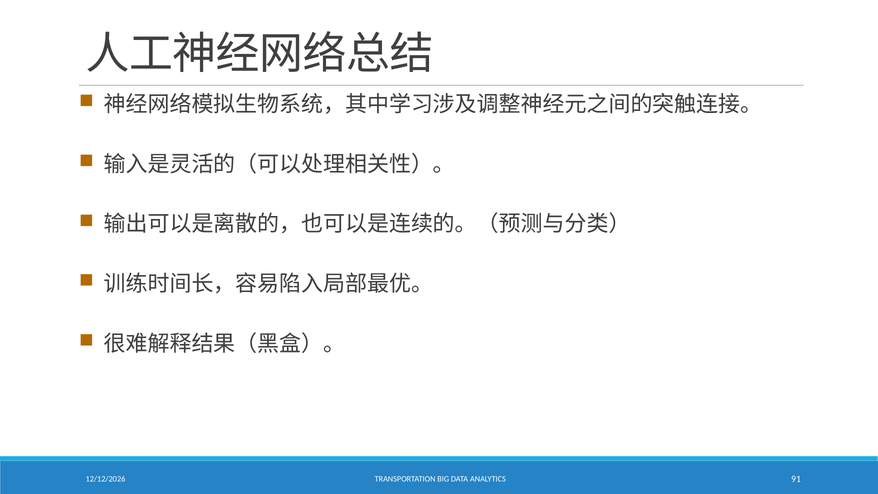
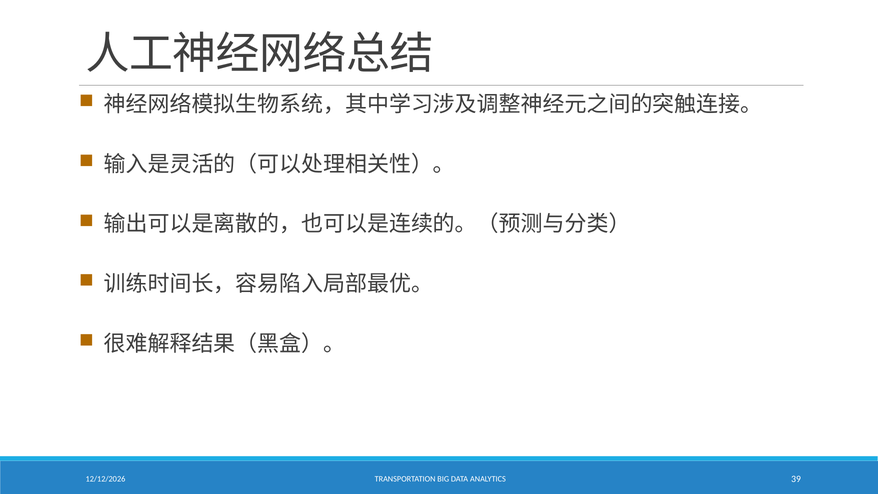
91: 91 -> 39
